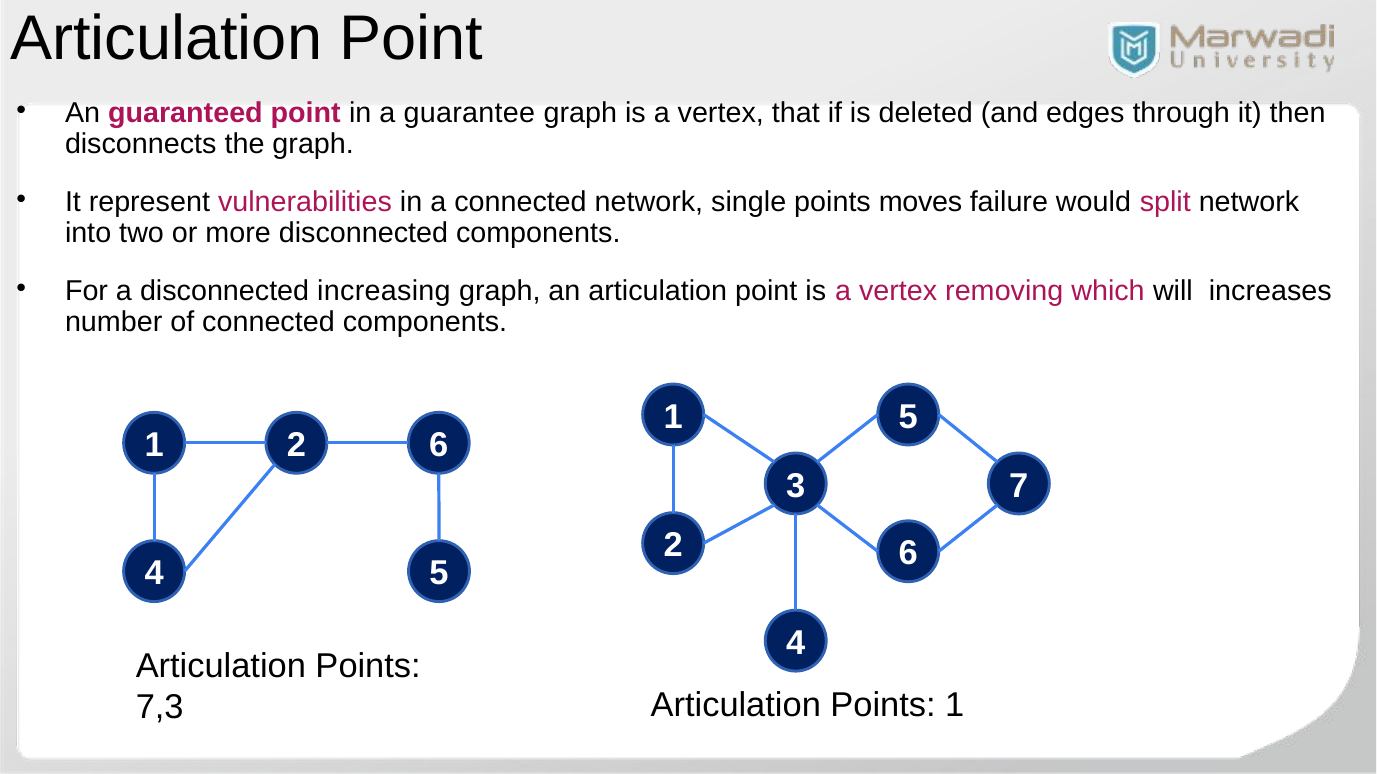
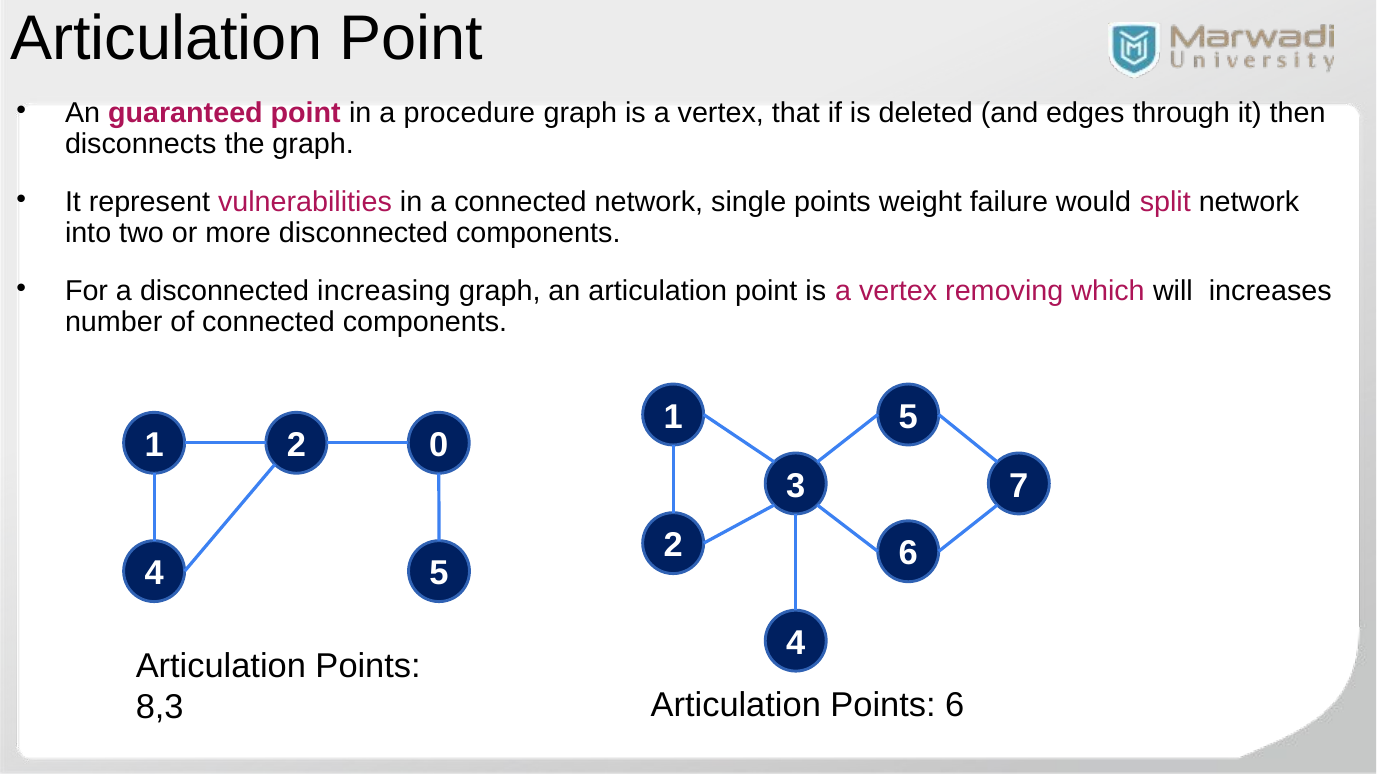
guarantee: guarantee -> procedure
moves: moves -> weight
2 6: 6 -> 0
7,3: 7,3 -> 8,3
Points 1: 1 -> 6
